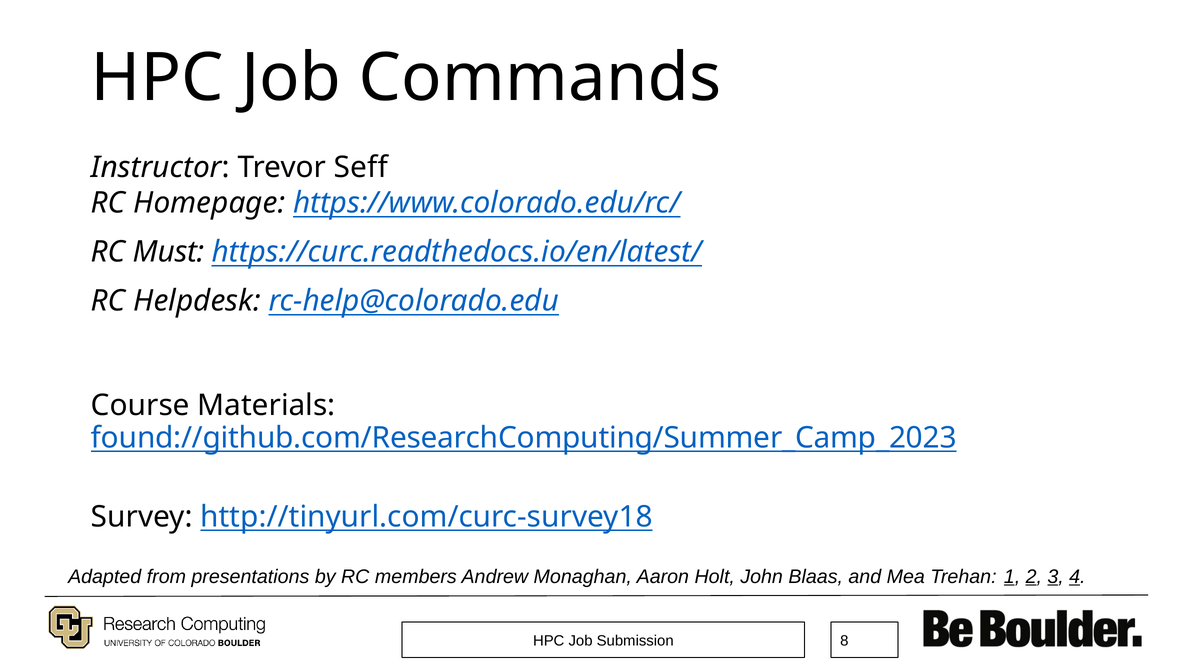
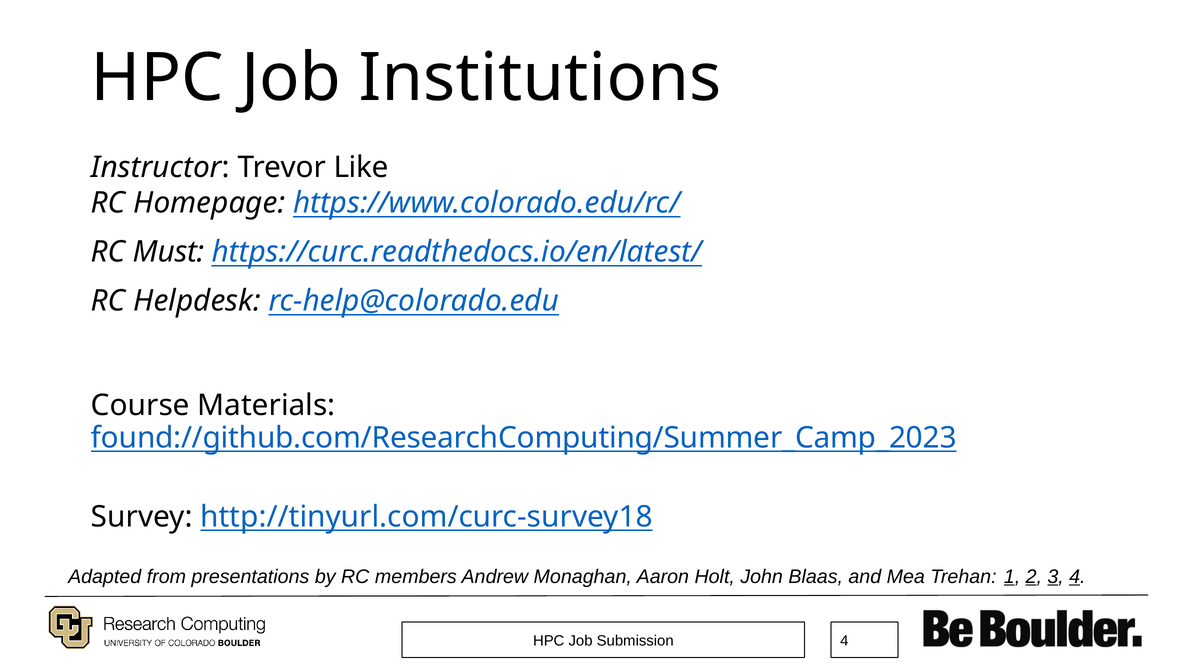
Commands: Commands -> Institutions
Seff: Seff -> Like
Submission 8: 8 -> 4
